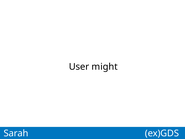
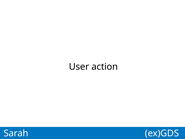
might: might -> action
